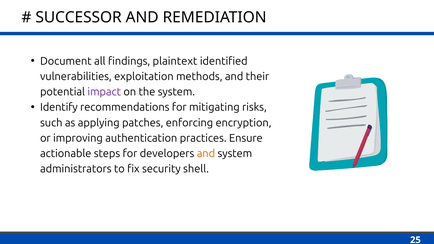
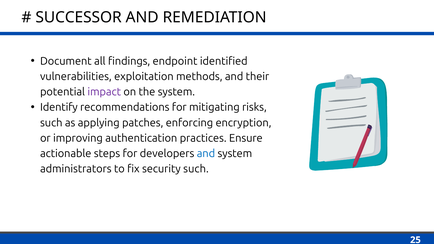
plaintext: plaintext -> endpoint
and at (206, 154) colour: orange -> blue
security shell: shell -> such
